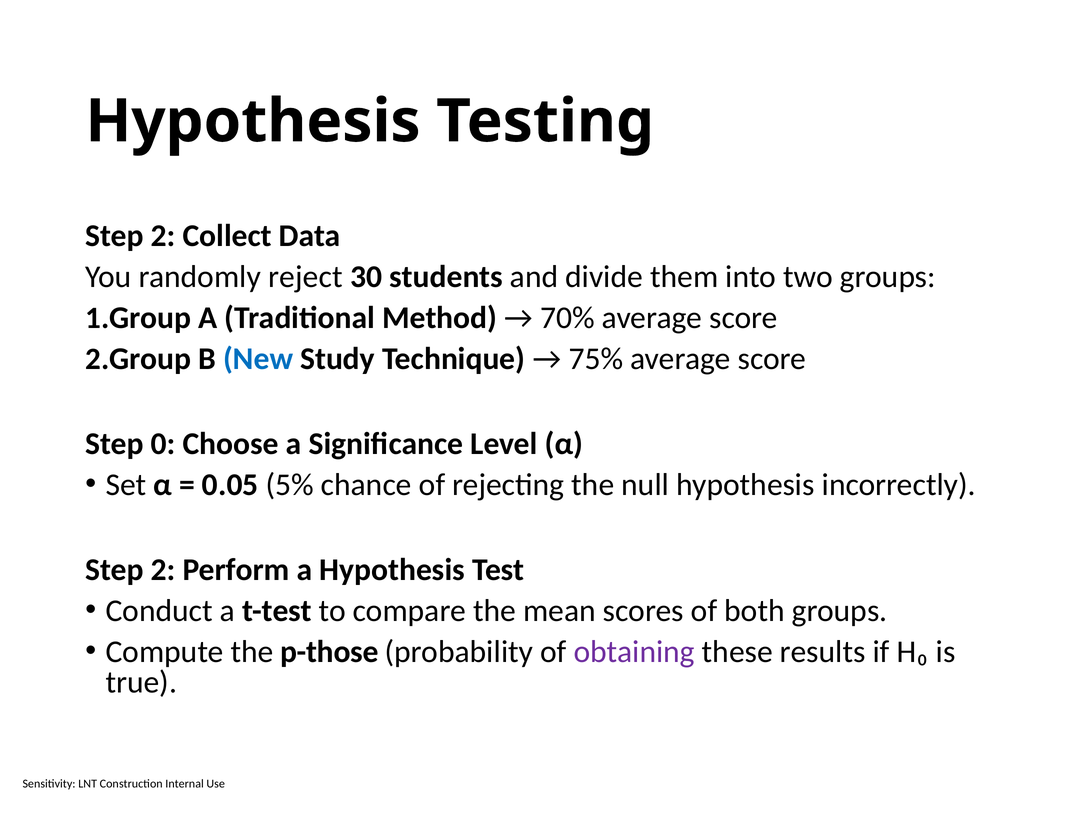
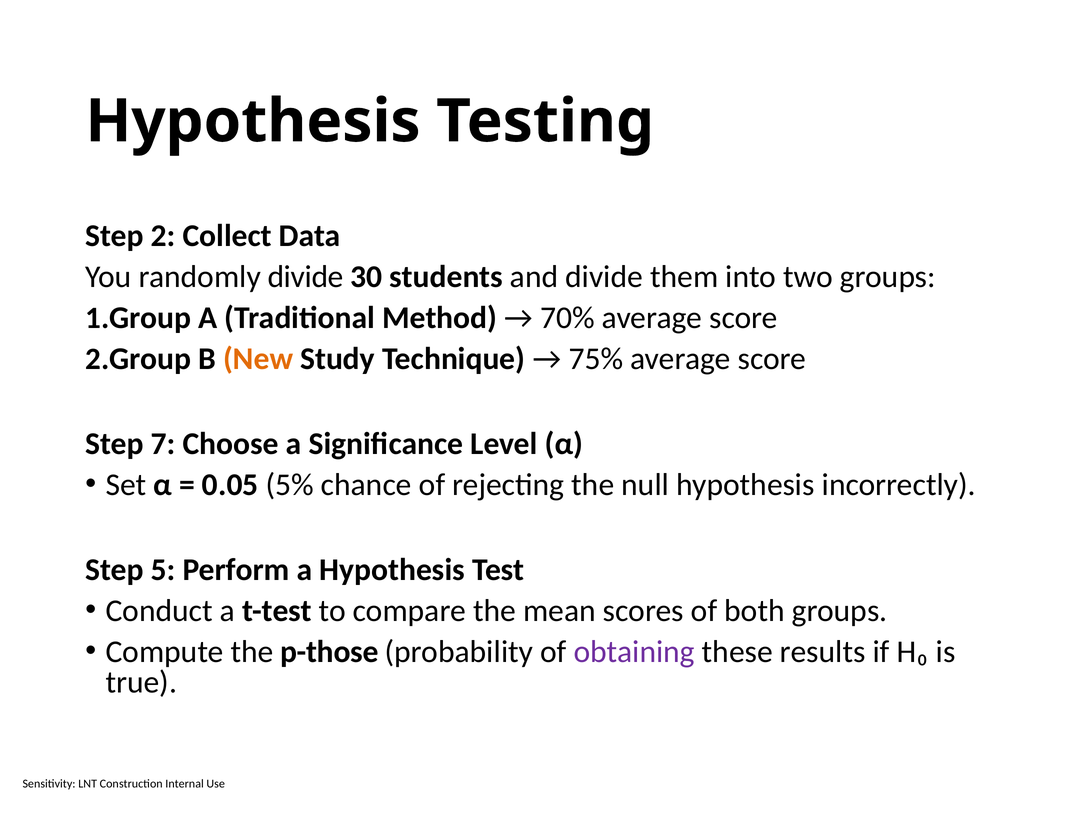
randomly reject: reject -> divide
New colour: blue -> orange
0: 0 -> 7
2 at (163, 570): 2 -> 5
